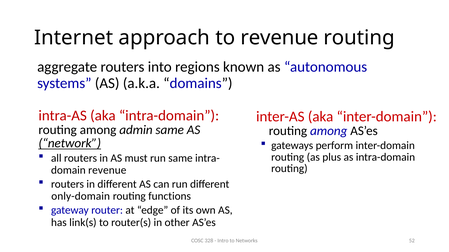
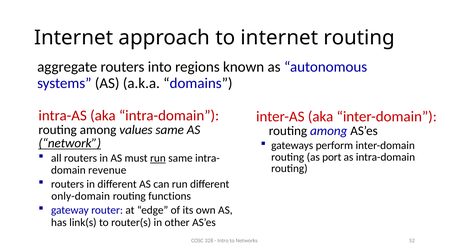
to revenue: revenue -> internet
admin: admin -> values
plus: plus -> port
run at (158, 159) underline: none -> present
